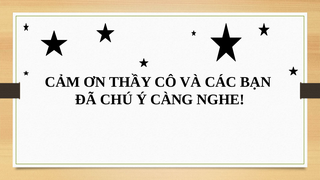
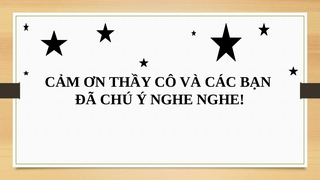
Ý CÀNG: CÀNG -> NGHE
